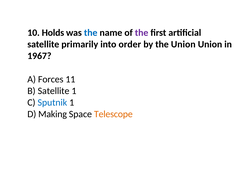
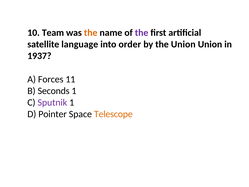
Holds: Holds -> Team
the at (91, 33) colour: blue -> orange
primarily: primarily -> language
1967: 1967 -> 1937
B Satellite: Satellite -> Seconds
Sputnik colour: blue -> purple
Making: Making -> Pointer
